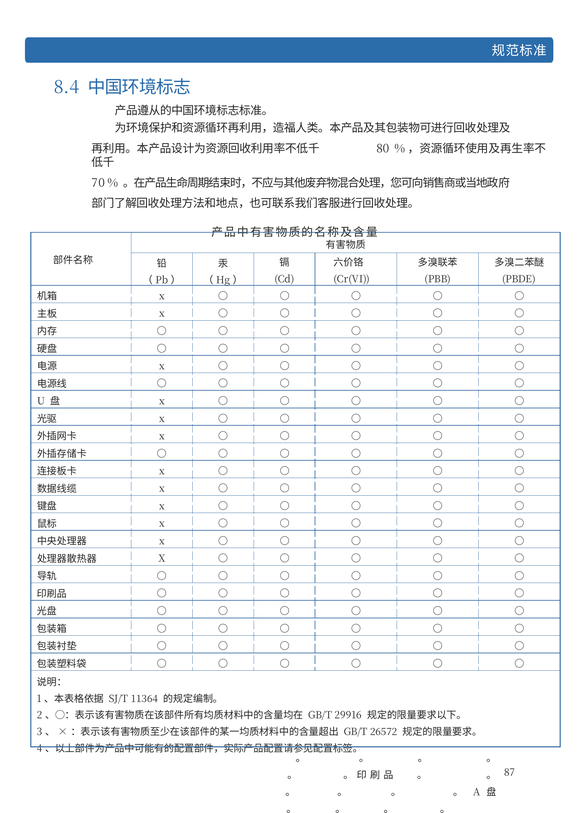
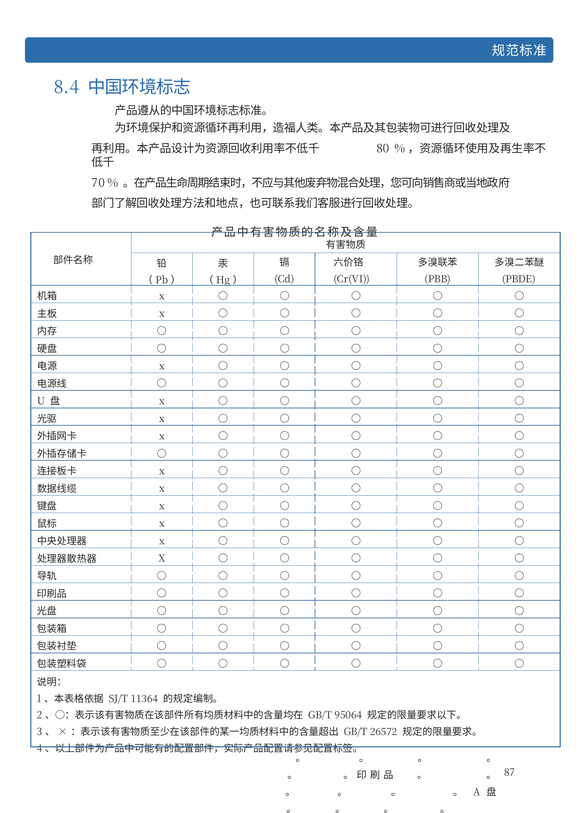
29916: 29916 -> 95064
